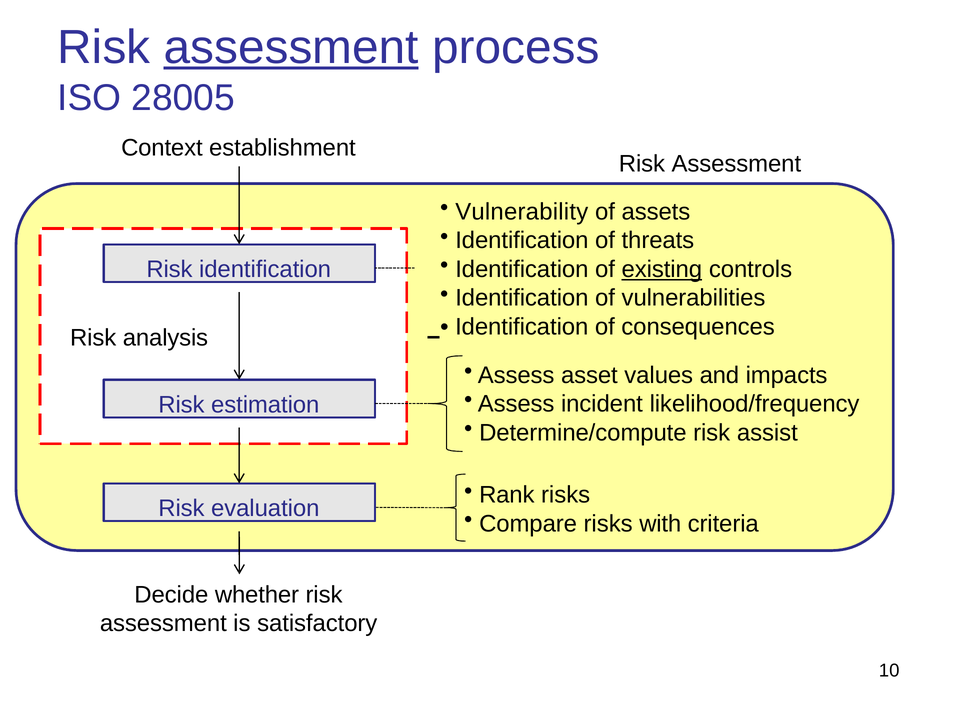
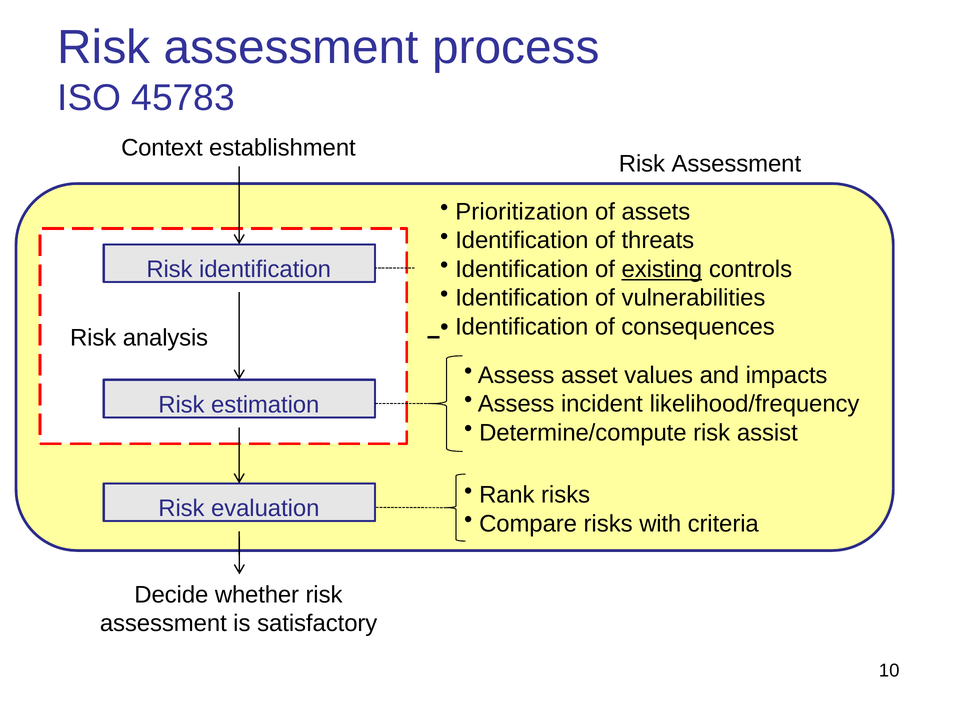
assessment at (291, 48) underline: present -> none
28005: 28005 -> 45783
Vulnerability: Vulnerability -> Prioritization
